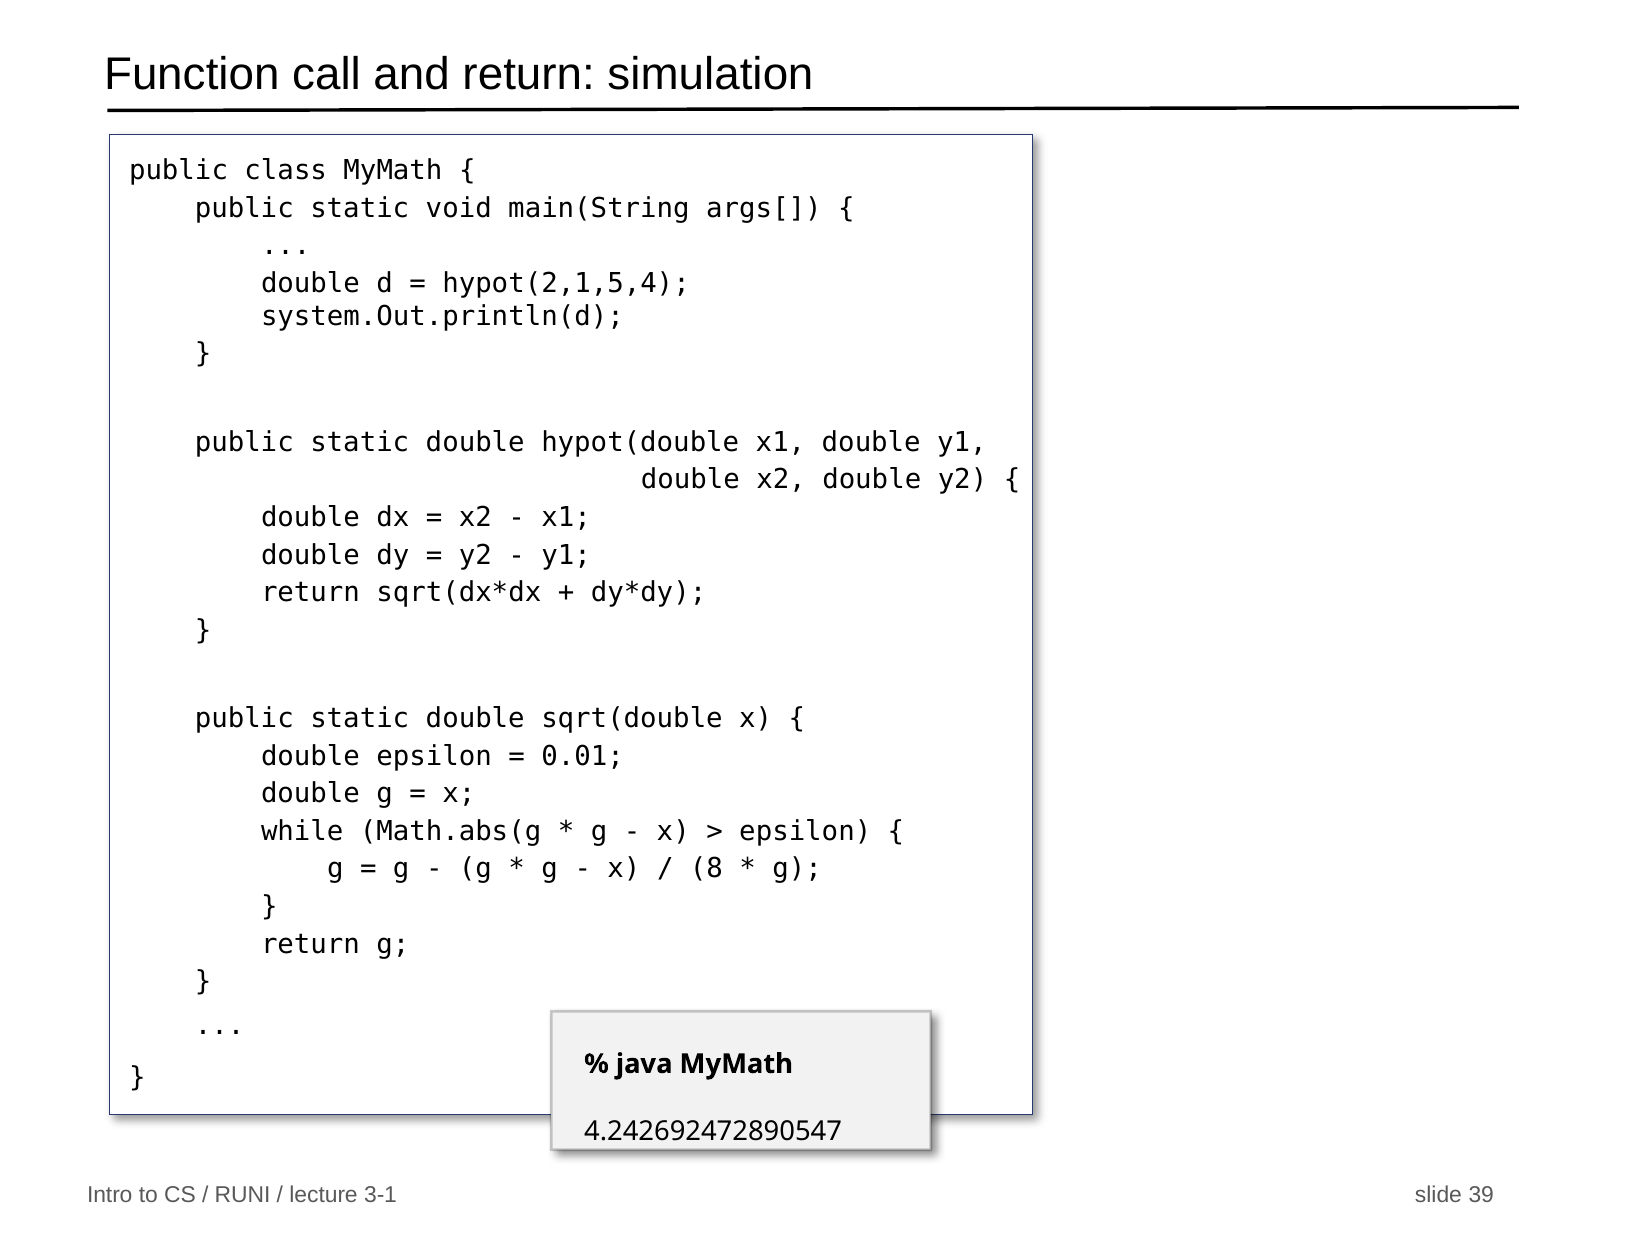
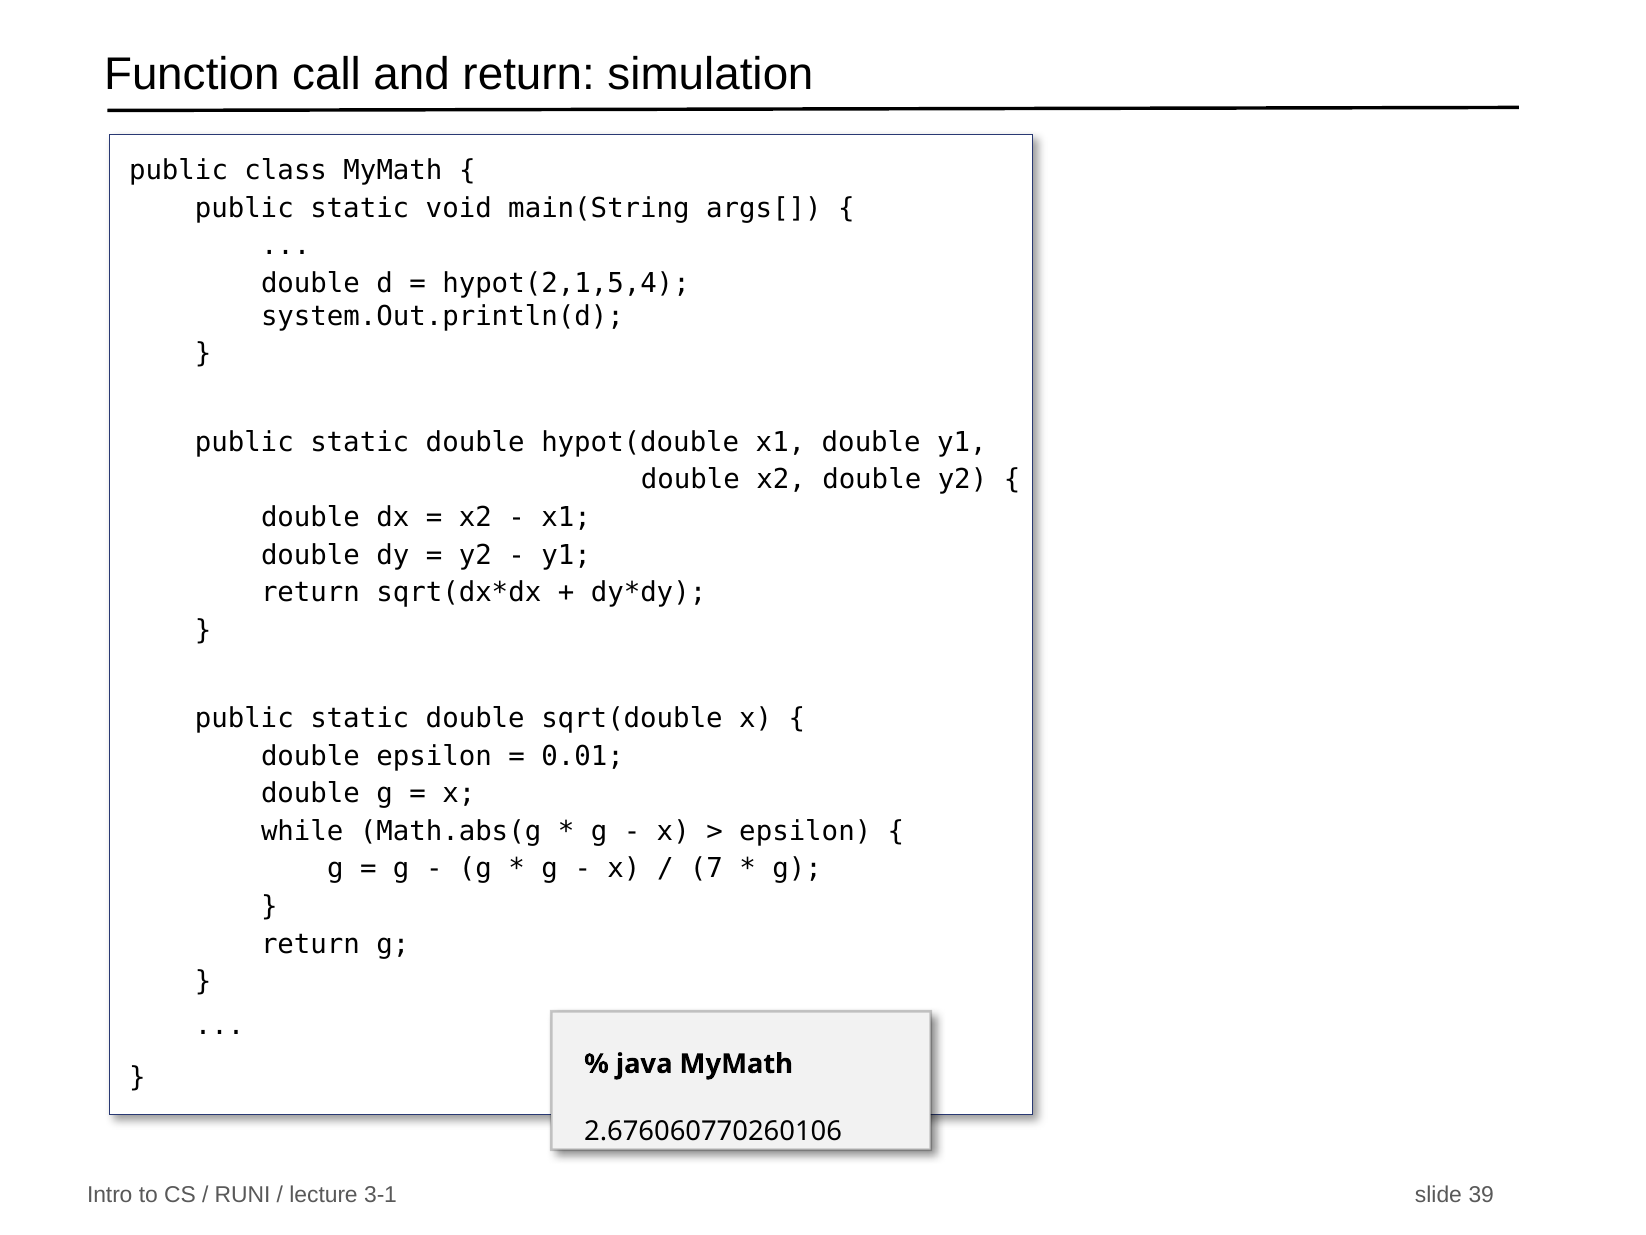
8: 8 -> 7
4.242692472890547: 4.242692472890547 -> 2.676060770260106
